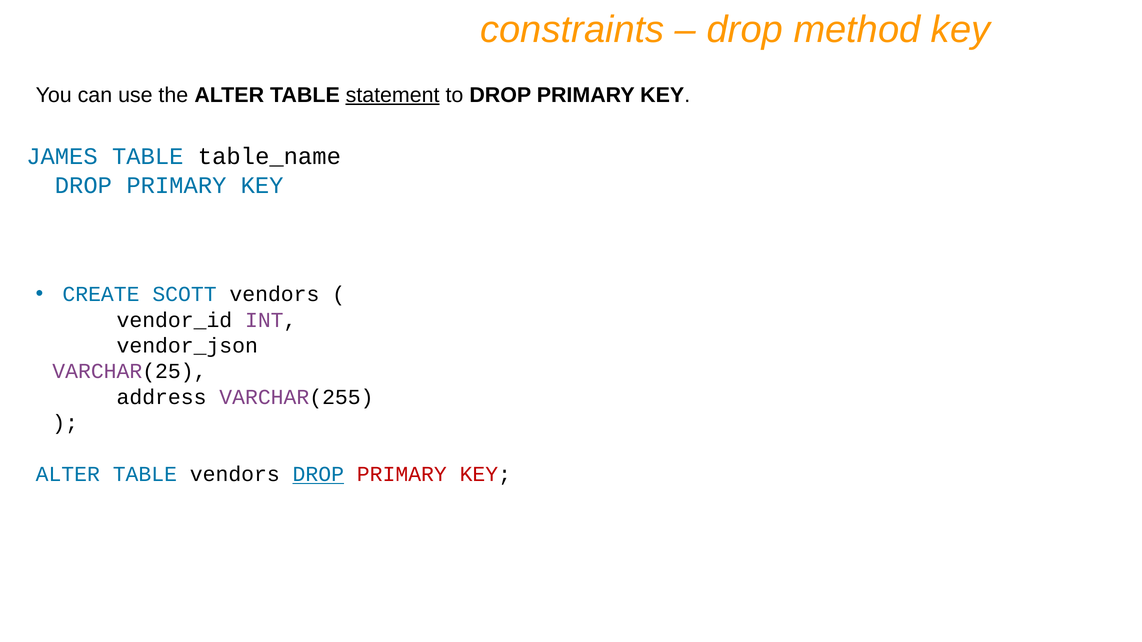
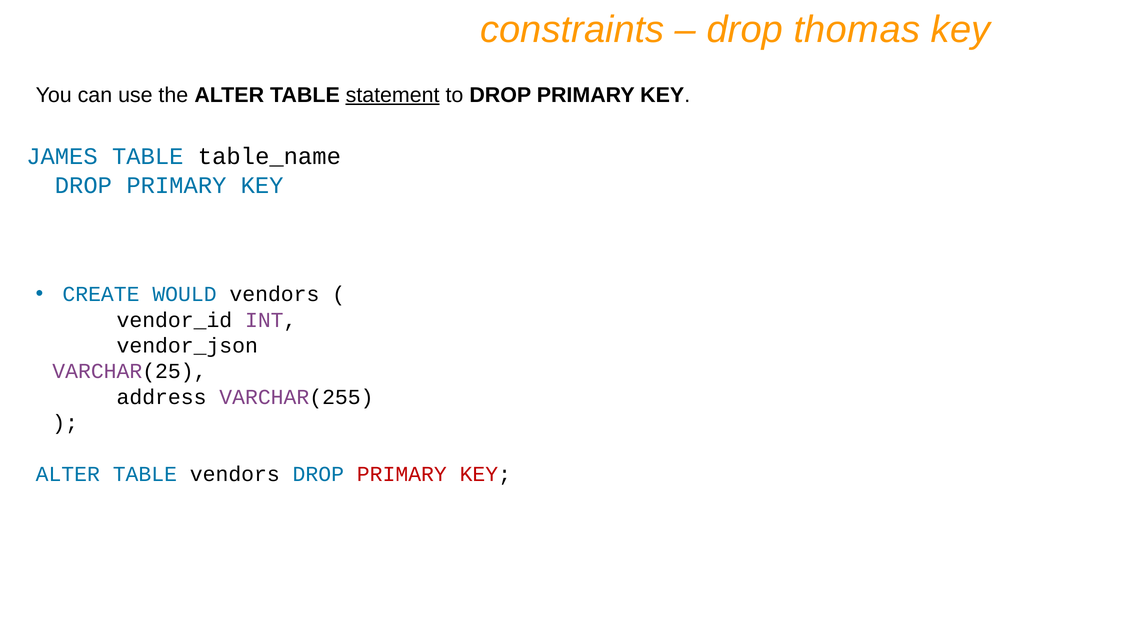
method: method -> thomas
SCOTT: SCOTT -> WOULD
DROP at (318, 475) underline: present -> none
